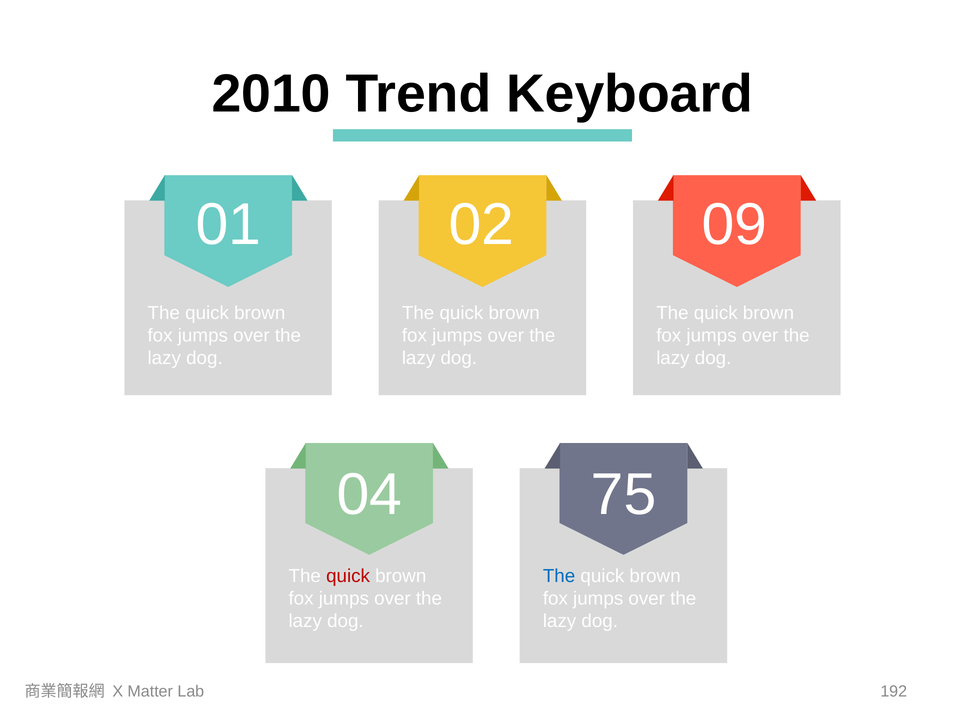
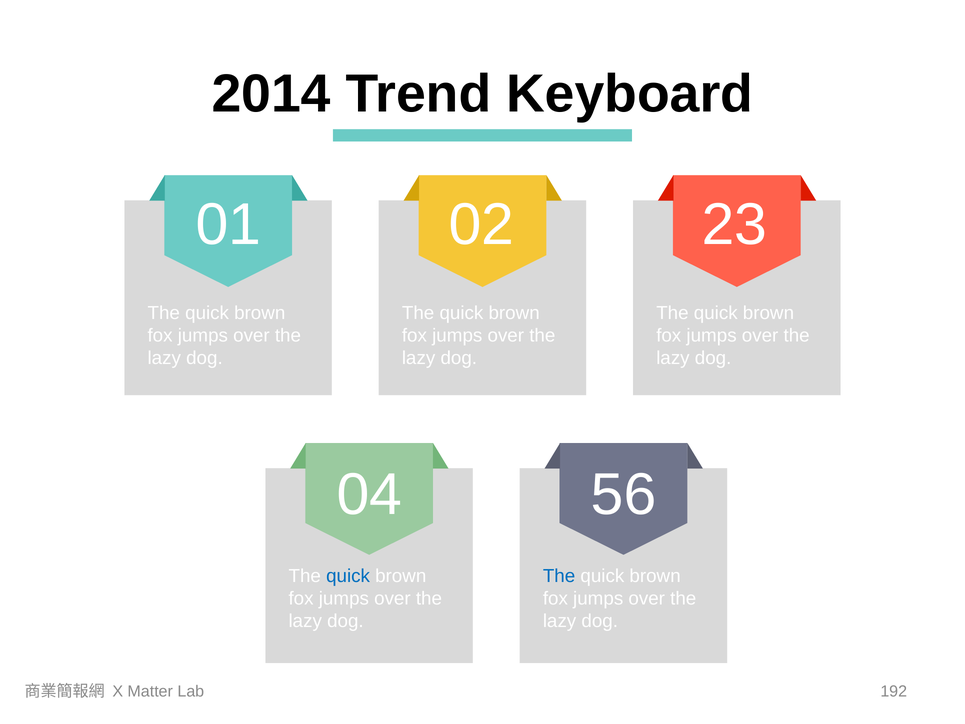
2010: 2010 -> 2014
09: 09 -> 23
75: 75 -> 56
quick at (348, 576) colour: red -> blue
